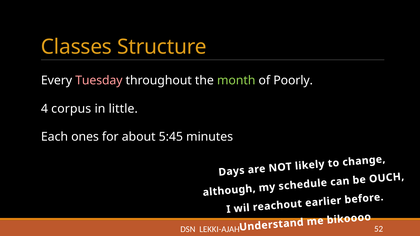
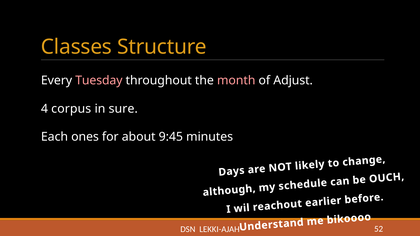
month colour: light green -> pink
Poorly: Poorly -> Adjust
little: little -> sure
5:45: 5:45 -> 9:45
